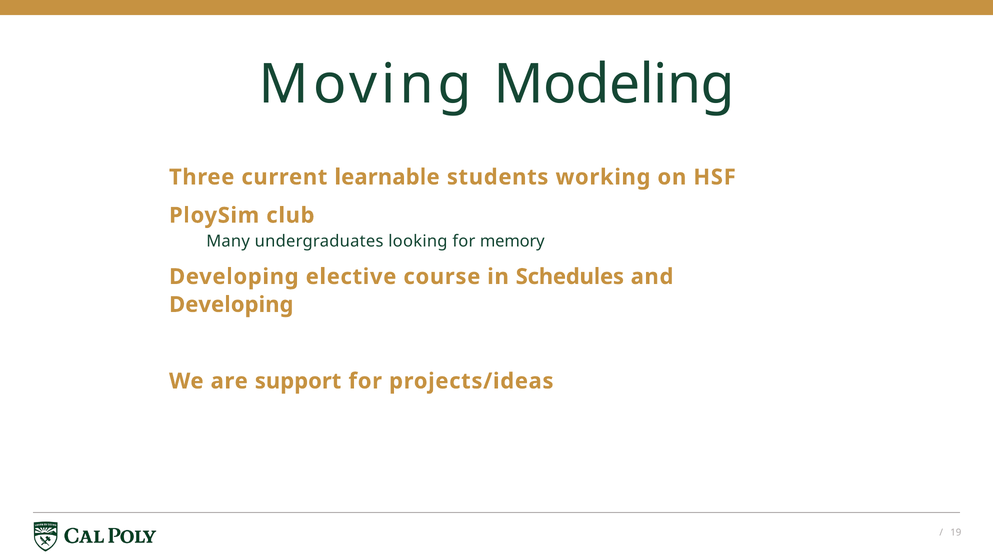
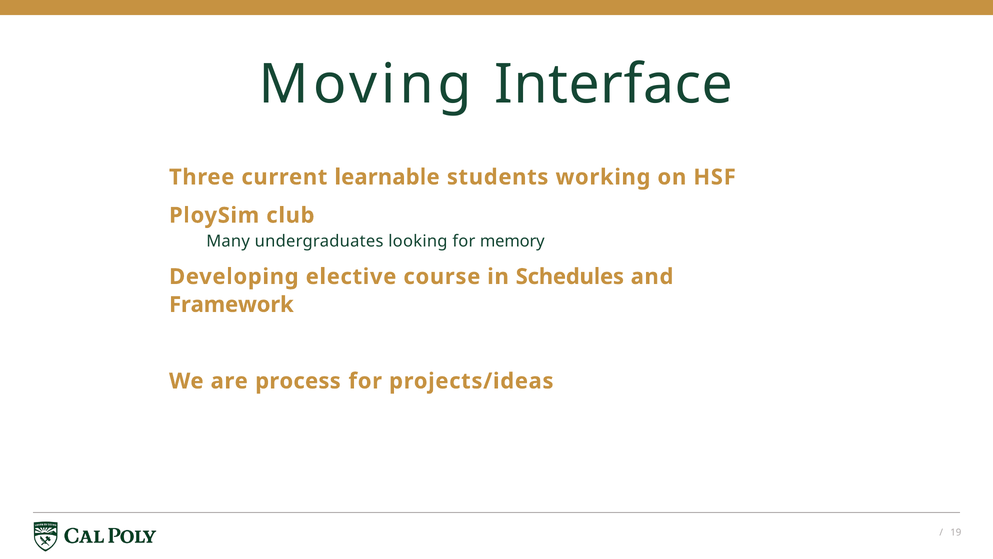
Modeling: Modeling -> Interface
Developing at (231, 304): Developing -> Framework
support: support -> process
